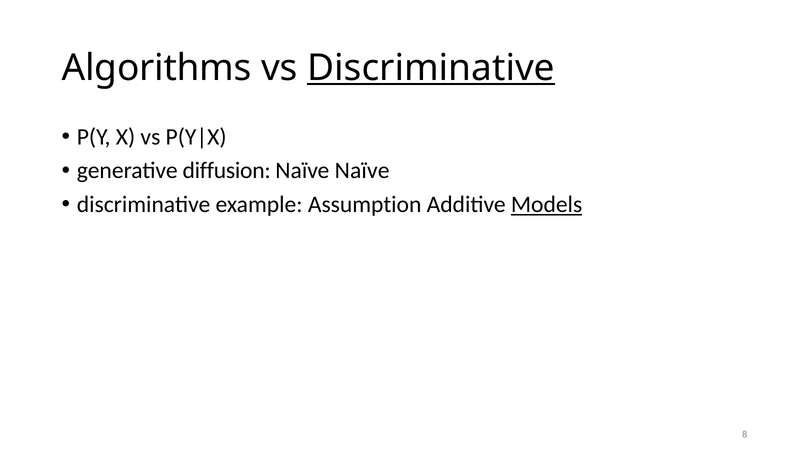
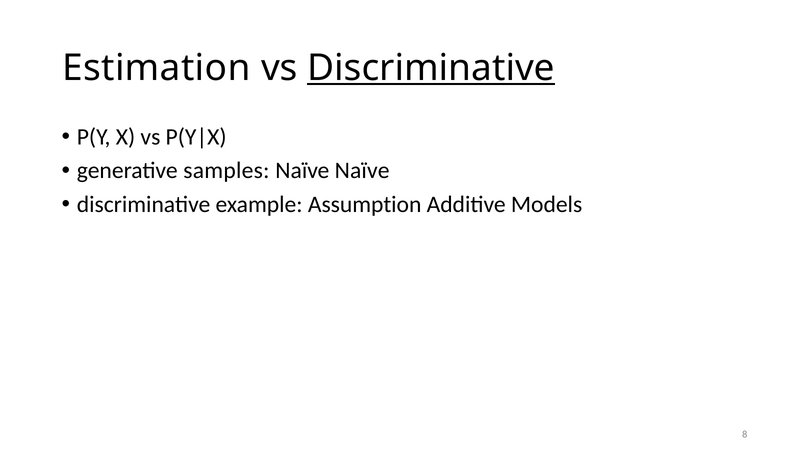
Algorithms: Algorithms -> Estimation
diffusion: diffusion -> samples
Models underline: present -> none
